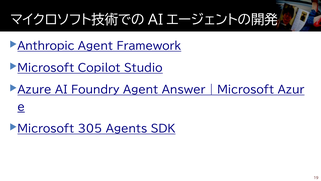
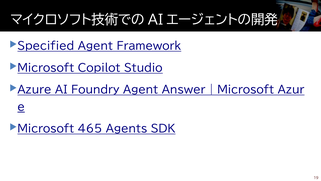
Anthropic: Anthropic -> Specified
305: 305 -> 465
